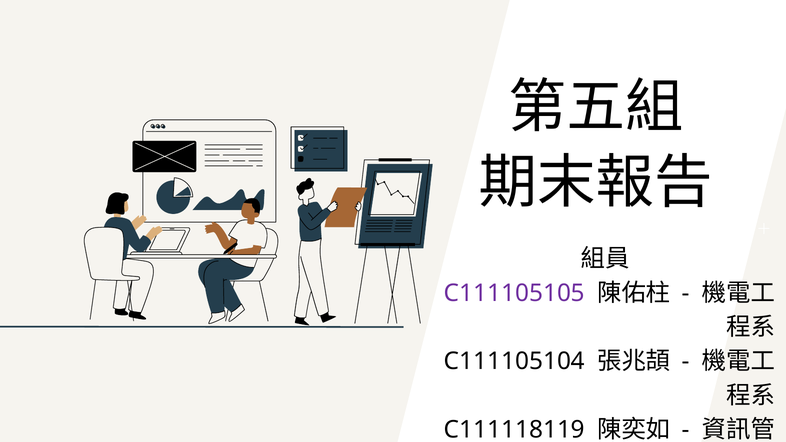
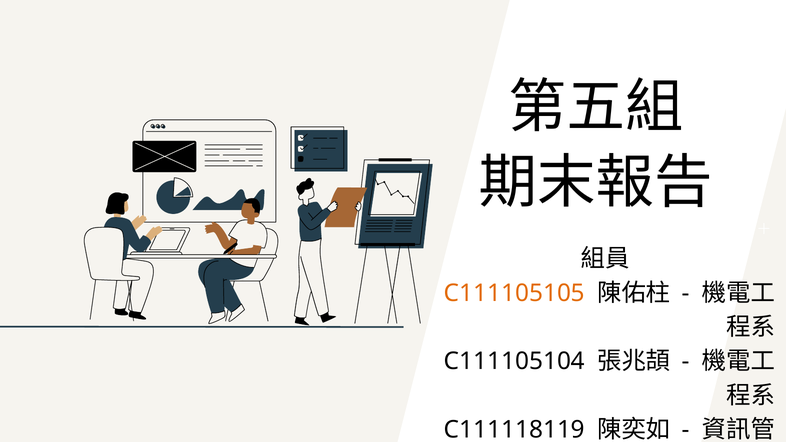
C111105105 colour: purple -> orange
